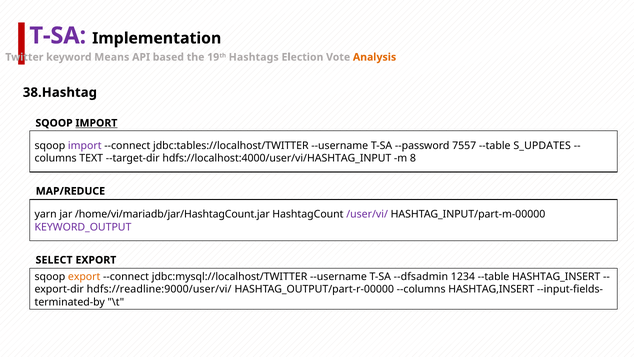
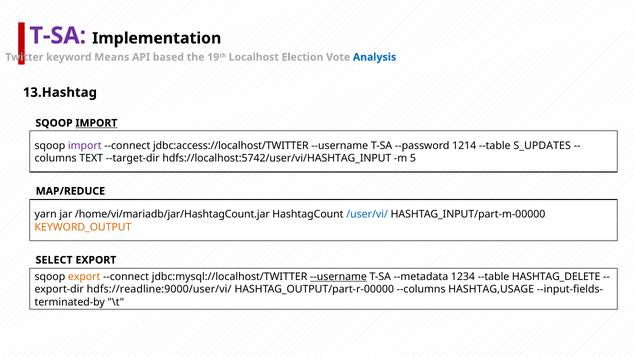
Hashtags: Hashtags -> Localhost
Analysis colour: orange -> blue
38.Hashtag: 38.Hashtag -> 13.Hashtag
jdbc:tables://localhost/TWITTER: jdbc:tables://localhost/TWITTER -> jdbc:access://localhost/TWITTER
7557: 7557 -> 1214
hdfs://localhost:4000/user/vi/HASHTAG_INPUT: hdfs://localhost:4000/user/vi/HASHTAG_INPUT -> hdfs://localhost:5742/user/vi/HASHTAG_INPUT
8: 8 -> 5
/user/vi/ colour: purple -> blue
KEYWORD_OUTPUT colour: purple -> orange
--username at (338, 276) underline: none -> present
--dfsadmin: --dfsadmin -> --metadata
HASHTAG_INSERT: HASHTAG_INSERT -> HASHTAG_DELETE
HASHTAG,INSERT: HASHTAG,INSERT -> HASHTAG,USAGE
